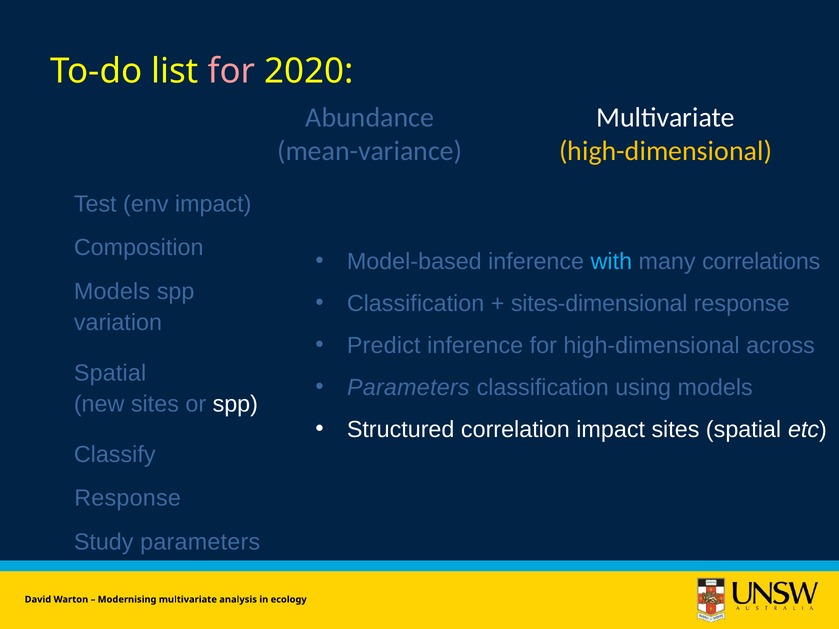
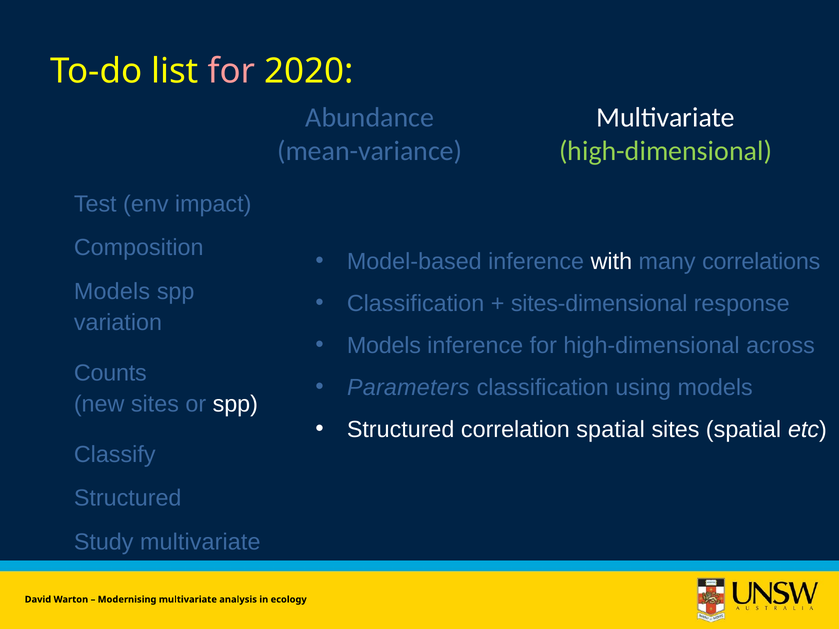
high-dimensional at (666, 151) colour: yellow -> light green
with colour: light blue -> white
Predict at (384, 346): Predict -> Models
Spatial at (110, 373): Spatial -> Counts
correlation impact: impact -> spatial
Response at (128, 498): Response -> Structured
Study parameters: parameters -> multivariate
